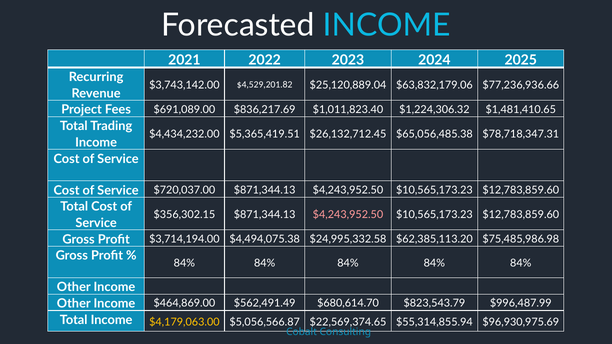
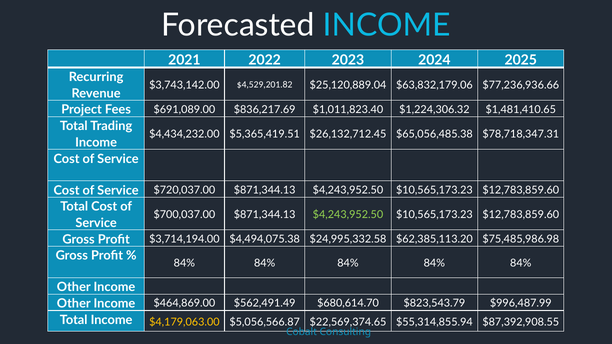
$356,302.15: $356,302.15 -> $700,037.00
$4,243,952.50 at (348, 215) colour: pink -> light green
$96,930,975.69: $96,930,975.69 -> $87,392,908.55
